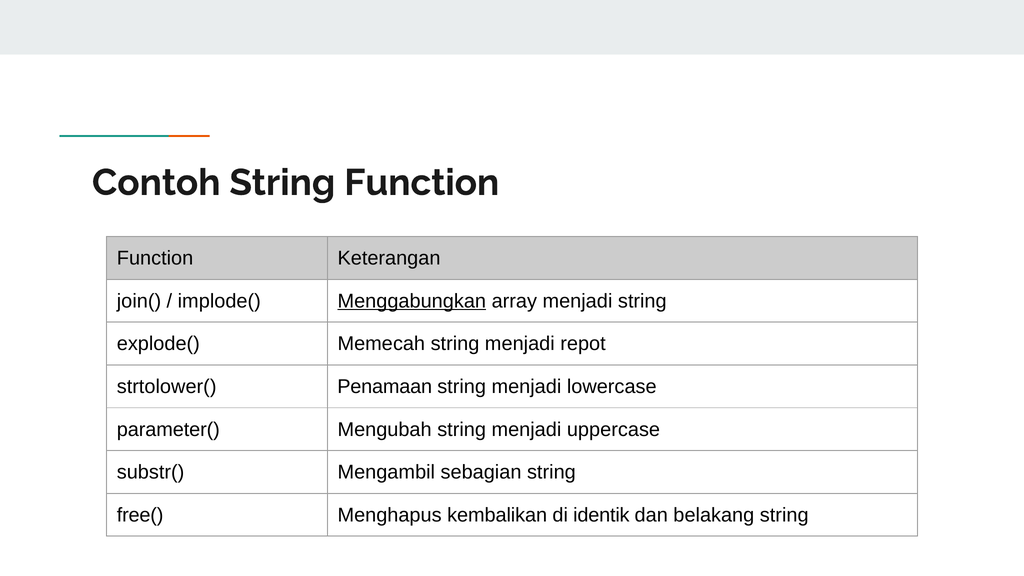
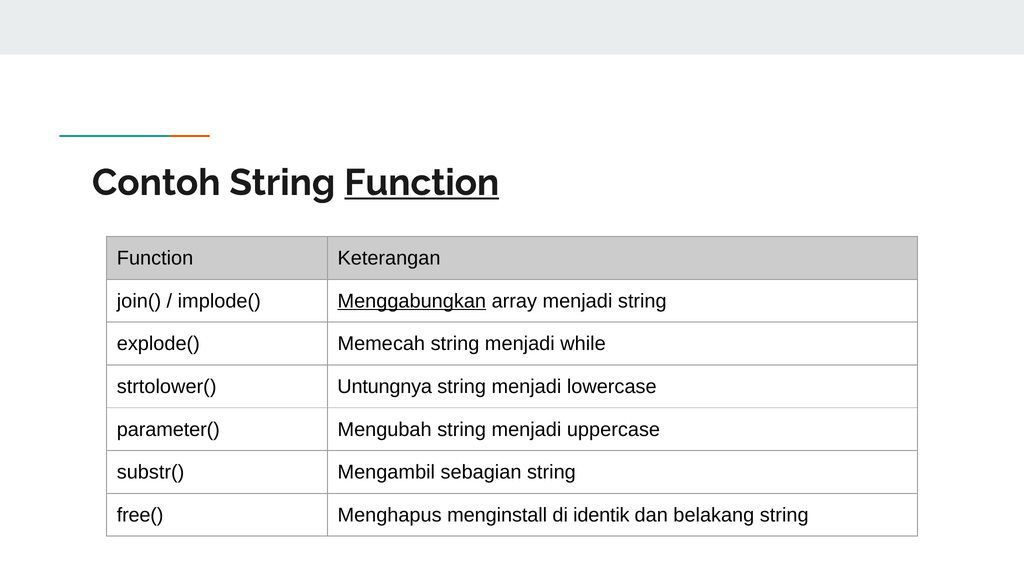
Function at (422, 183) underline: none -> present
repot: repot -> while
Penamaan: Penamaan -> Untungnya
kembalikan: kembalikan -> menginstall
